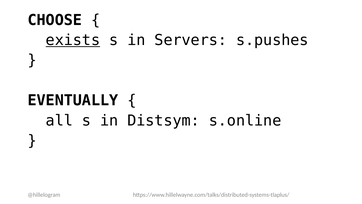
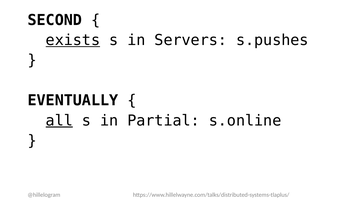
CHOOSE: CHOOSE -> SECOND
all underline: none -> present
Distsym: Distsym -> Partial
